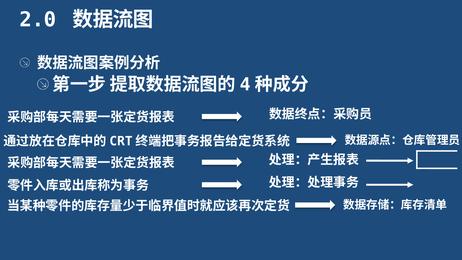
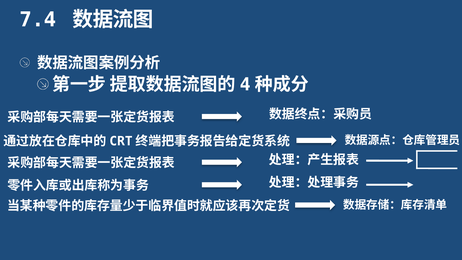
2.0: 2.0 -> 7.4
